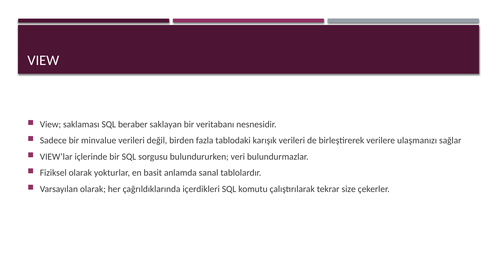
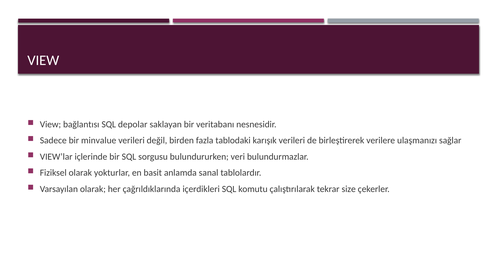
saklaması: saklaması -> bağlantısı
beraber: beraber -> depolar
